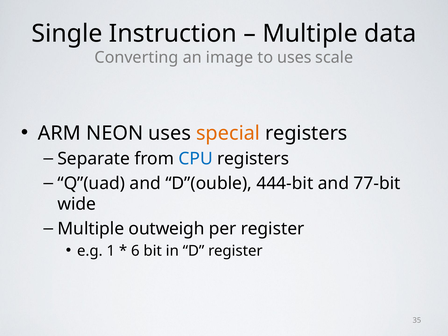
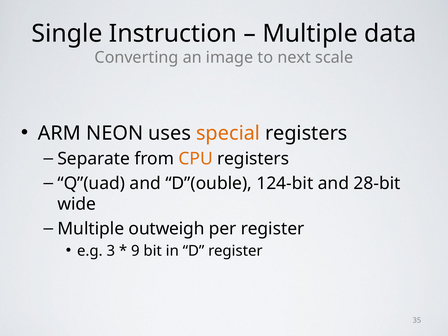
to uses: uses -> next
CPU colour: blue -> orange
444-bit: 444-bit -> 124-bit
77-bit: 77-bit -> 28-bit
1: 1 -> 3
6: 6 -> 9
